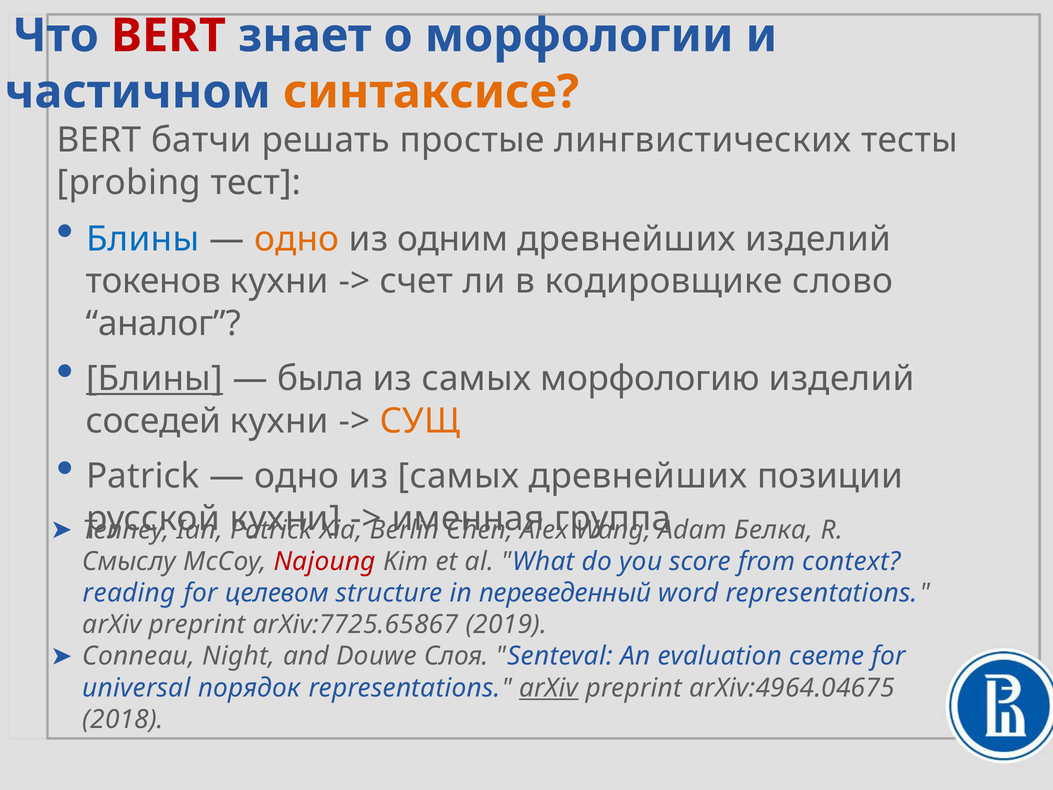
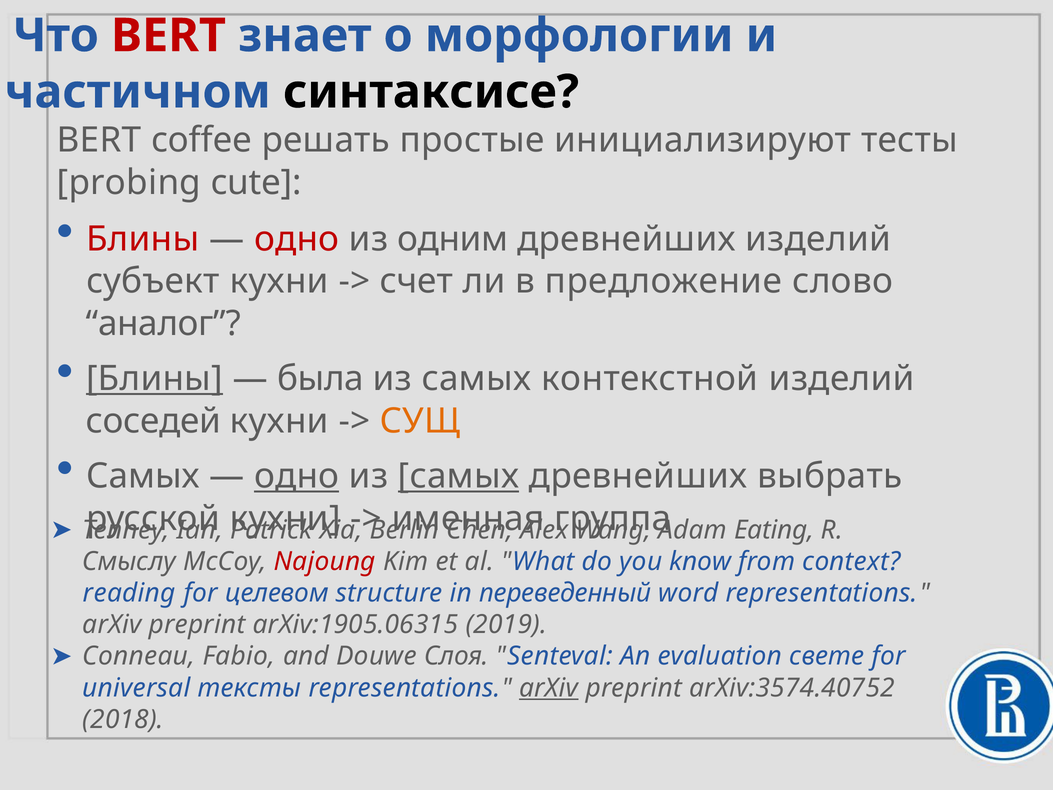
синтаксисе colour: orange -> black
батчи: батчи -> coffee
лингвистических: лингвистических -> инициализируют
тест: тест -> cute
Блины at (143, 239) colour: blue -> red
одно at (297, 239) colour: orange -> red
токенов: токенов -> cубъект
кодировщике: кодировщике -> предложение
морфологию: морфологию -> контекстной
Patrick at (143, 476): Patrick -> Самых
одно at (297, 476) underline: none -> present
самых at (458, 476) underline: none -> present
позиции: позиции -> выбрать
Белка: Белка -> Eating
score: score -> know
arXiv:7725.65867: arXiv:7725.65867 -> arXiv:1905.06315
Night: Night -> Fabio
порядок: порядок -> тексты
arXiv:4964.04675: arXiv:4964.04675 -> arXiv:3574.40752
